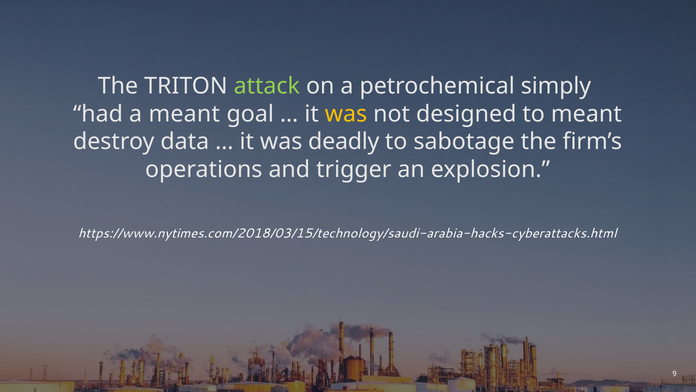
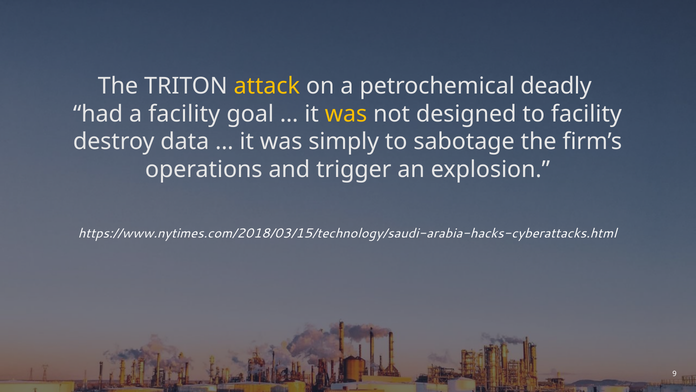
attack colour: light green -> yellow
simply: simply -> deadly
a meant: meant -> facility
to meant: meant -> facility
deadly: deadly -> simply
